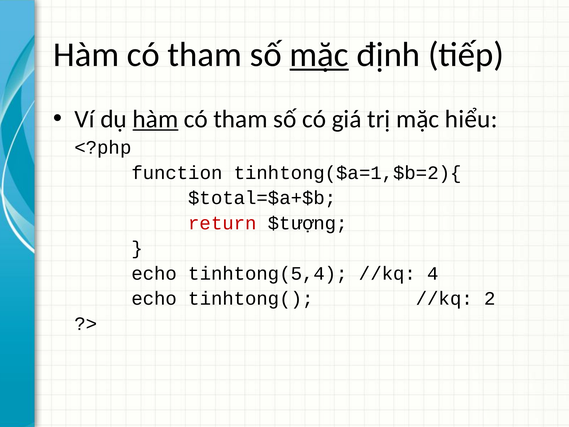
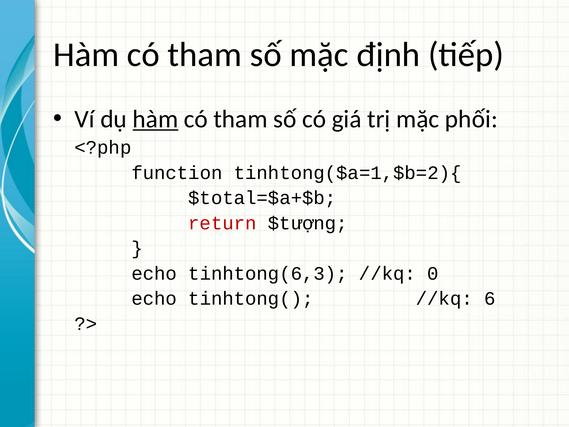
mặc at (319, 55) underline: present -> none
hiểu: hiểu -> phối
tinhtong(5,4: tinhtong(5,4 -> tinhtong(6,3
4: 4 -> 0
2: 2 -> 6
